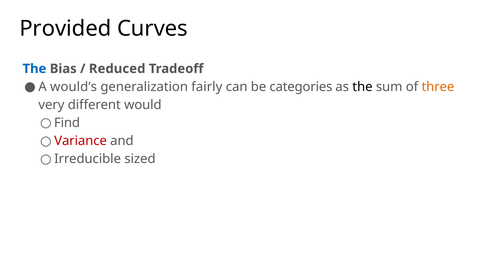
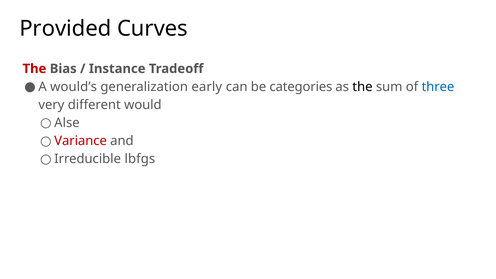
The at (34, 69) colour: blue -> red
Reduced: Reduced -> Instance
fairly: fairly -> early
three colour: orange -> blue
Find: Find -> Alse
sized: sized -> lbfgs
